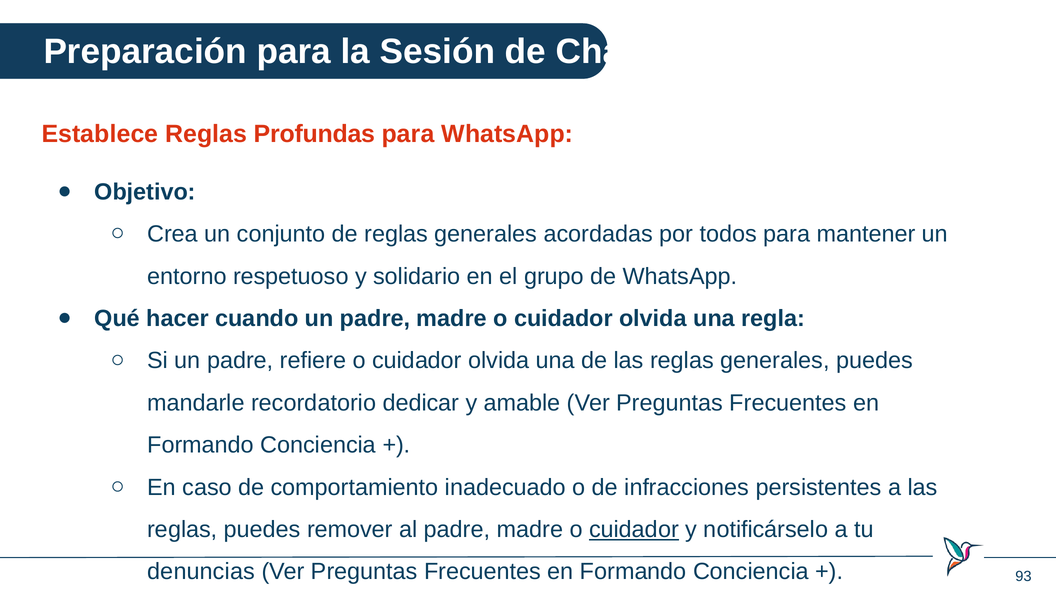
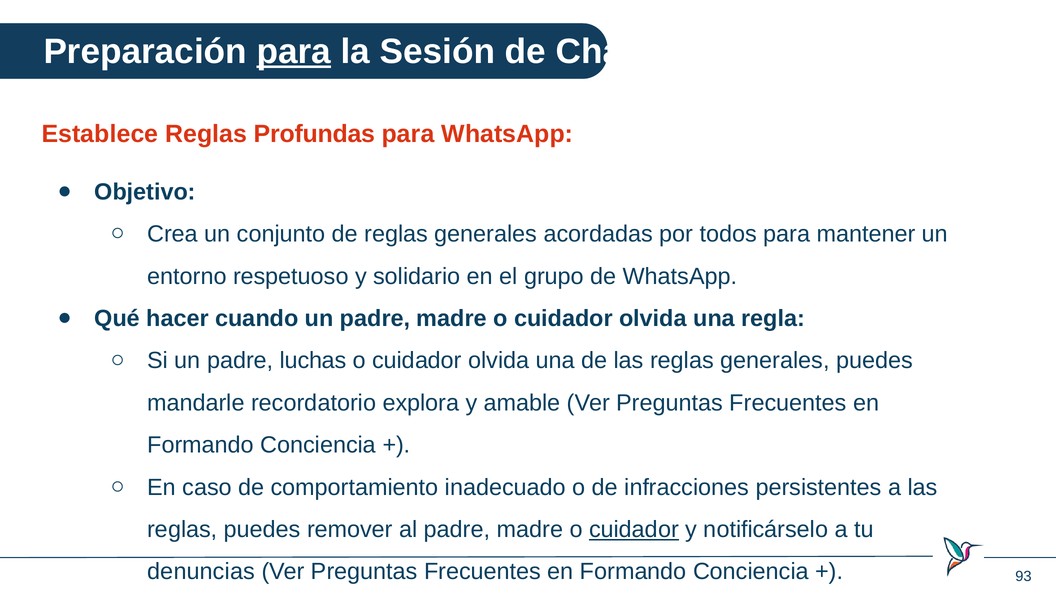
para at (294, 52) underline: none -> present
refiere: refiere -> luchas
dedicar: dedicar -> explora
